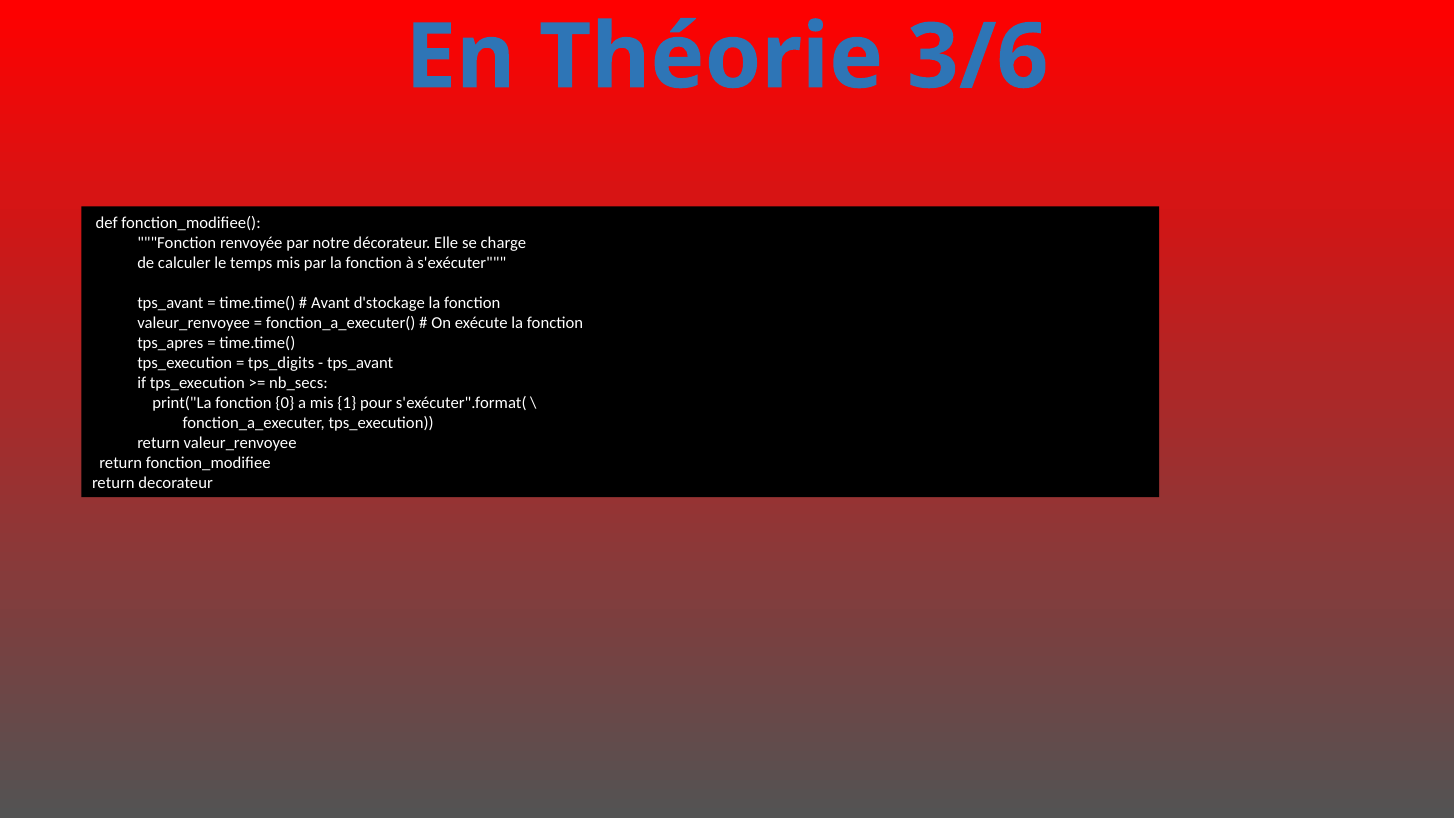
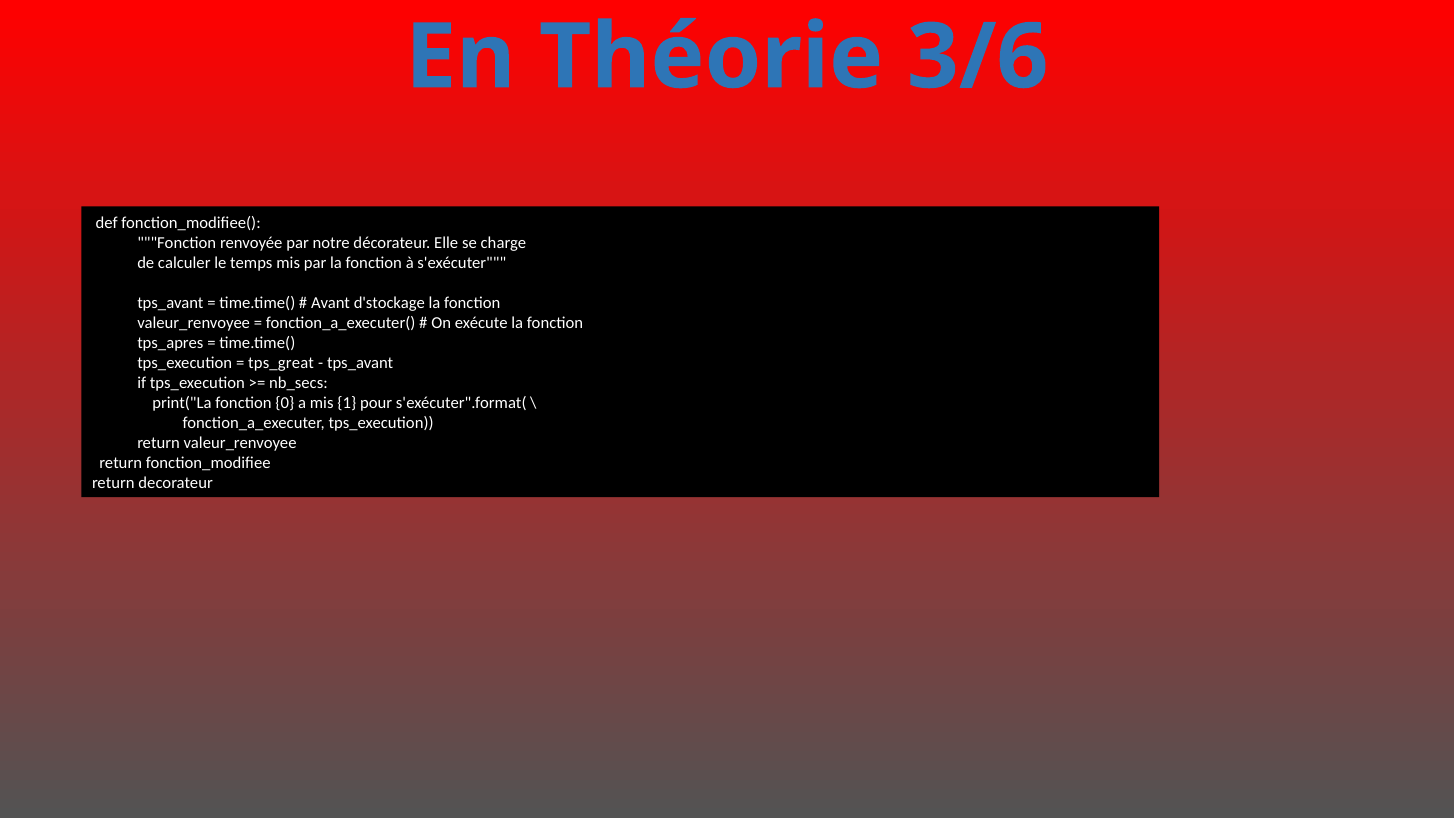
tps_digits: tps_digits -> tps_great
